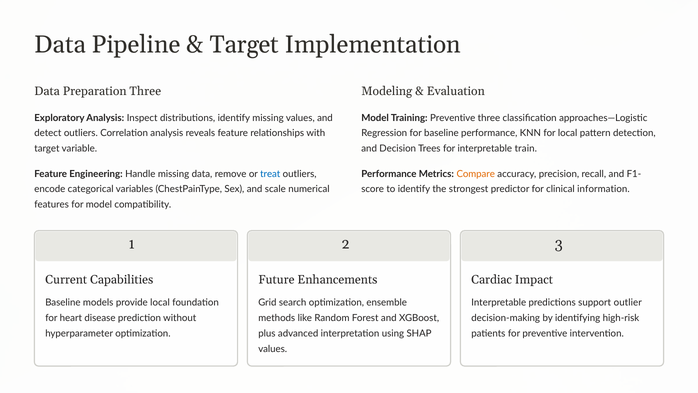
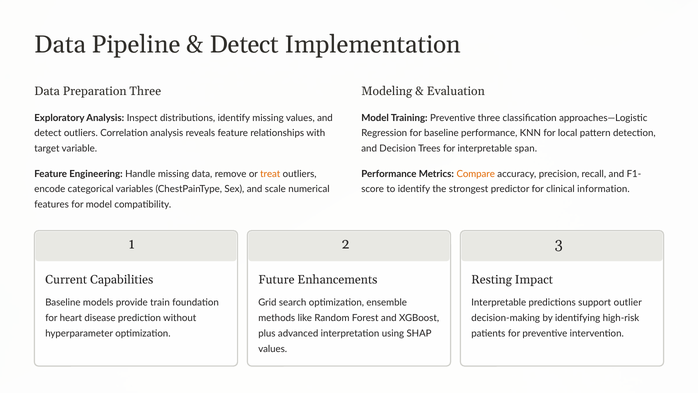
Target at (244, 45): Target -> Detect
train: train -> span
treat colour: blue -> orange
Cardiac: Cardiac -> Resting
provide local: local -> train
